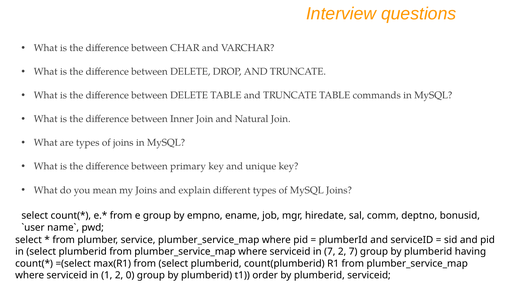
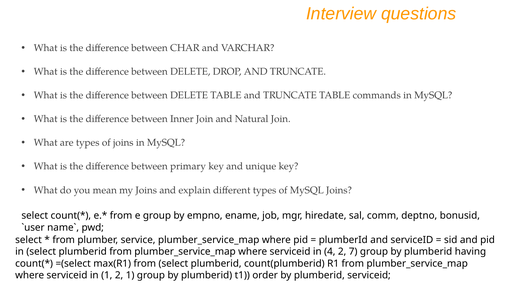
in 7: 7 -> 4
2 0: 0 -> 1
